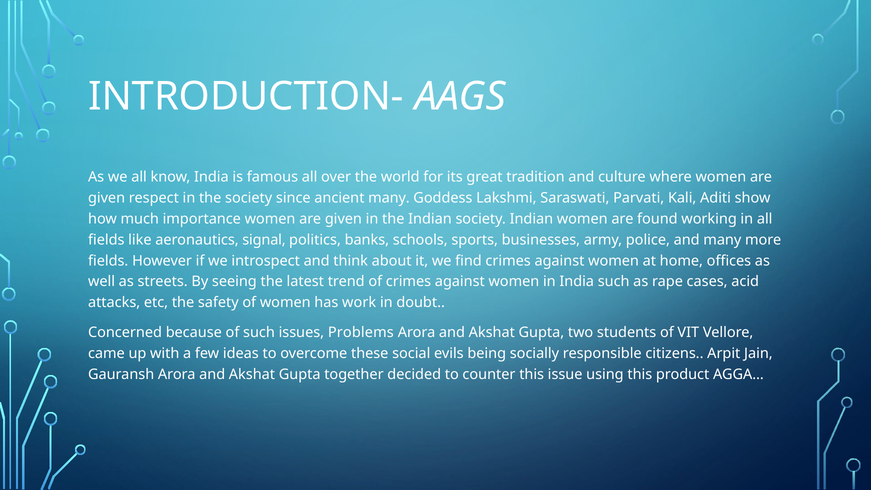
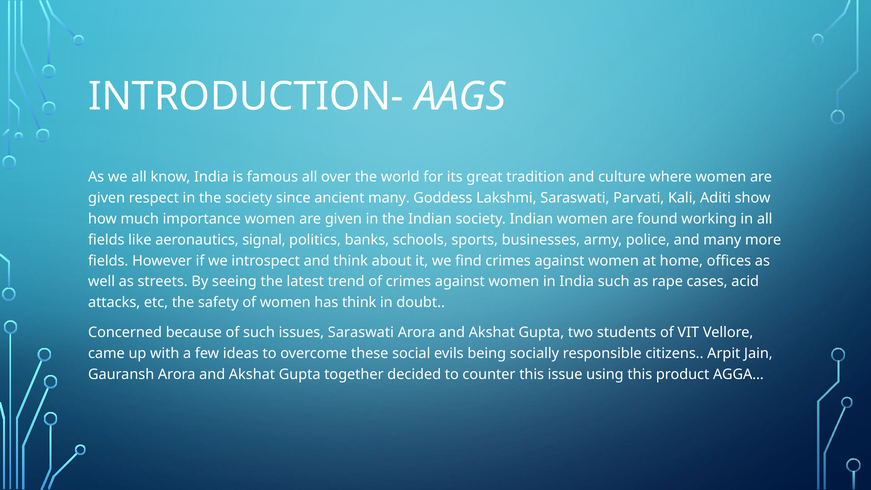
has work: work -> think
issues Problems: Problems -> Saraswati
